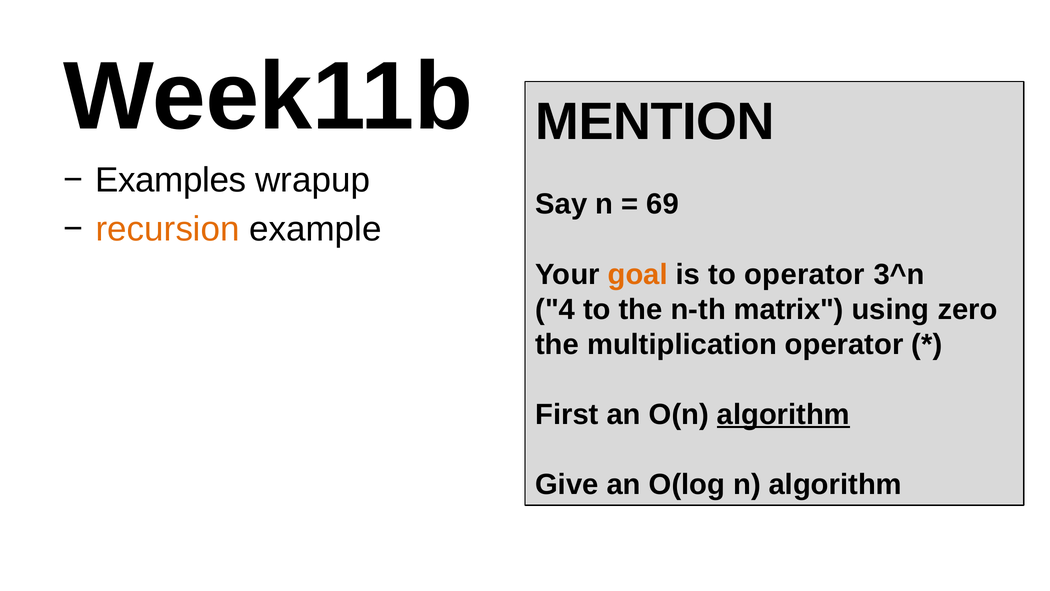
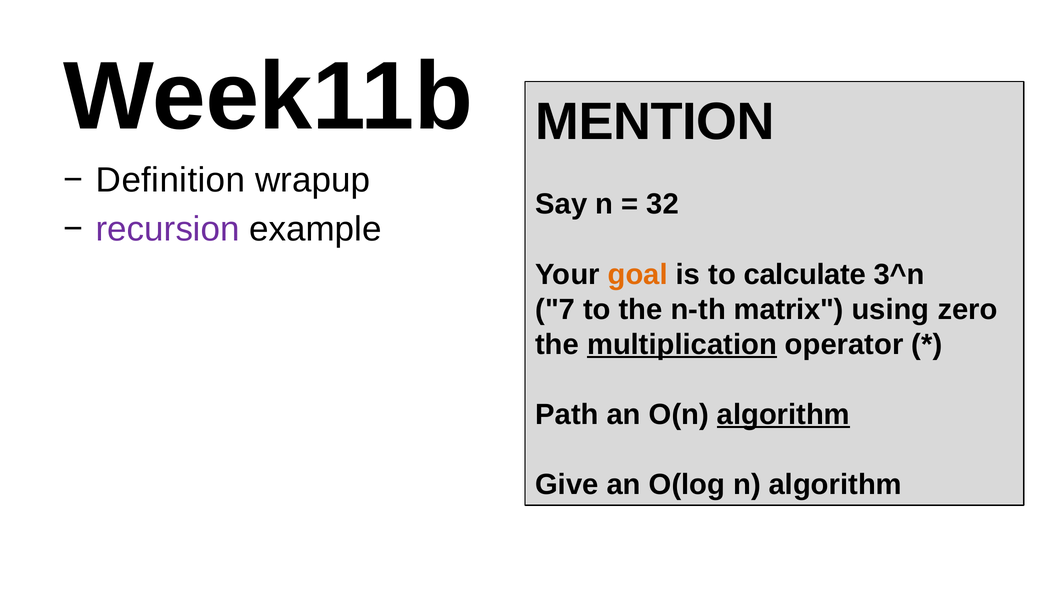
Examples: Examples -> Definition
69: 69 -> 32
recursion colour: orange -> purple
to operator: operator -> calculate
4: 4 -> 7
multiplication underline: none -> present
First: First -> Path
